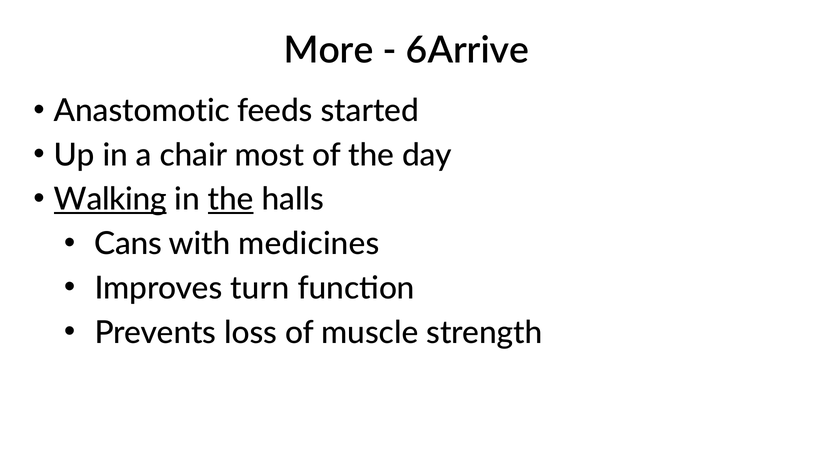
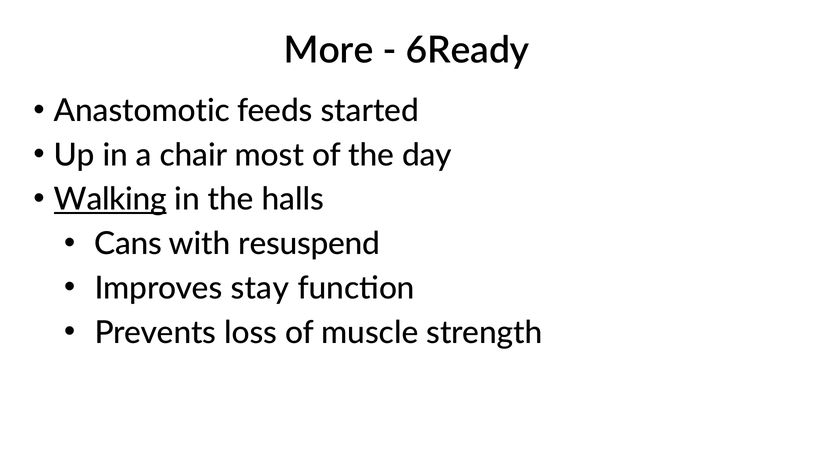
6Arrive: 6Arrive -> 6Ready
the at (231, 200) underline: present -> none
medicines: medicines -> resuspend
turn: turn -> stay
